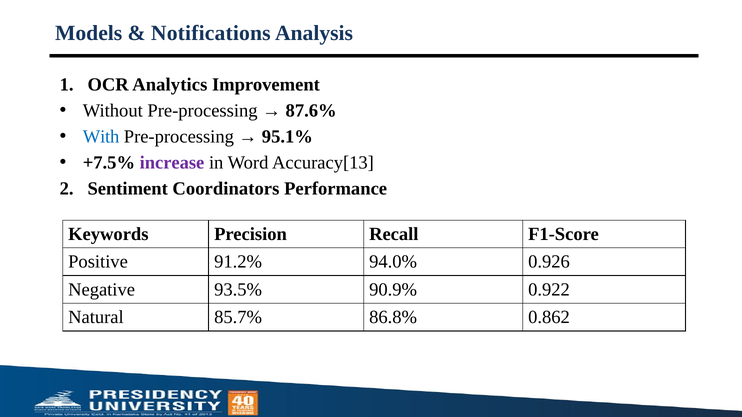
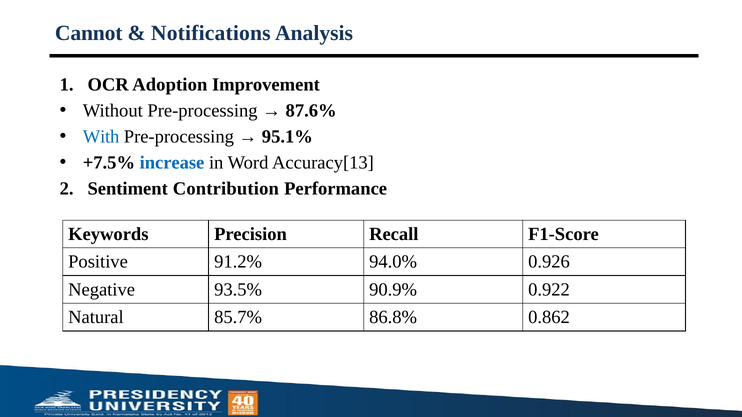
Models: Models -> Cannot
Analytics: Analytics -> Adoption
increase colour: purple -> blue
Coordinators: Coordinators -> Contribution
